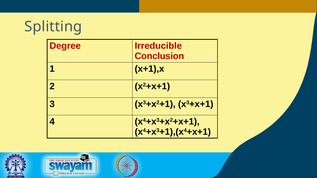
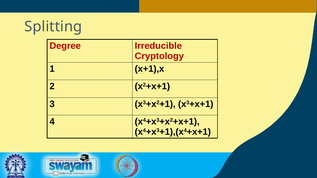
Conclusion: Conclusion -> Cryptology
